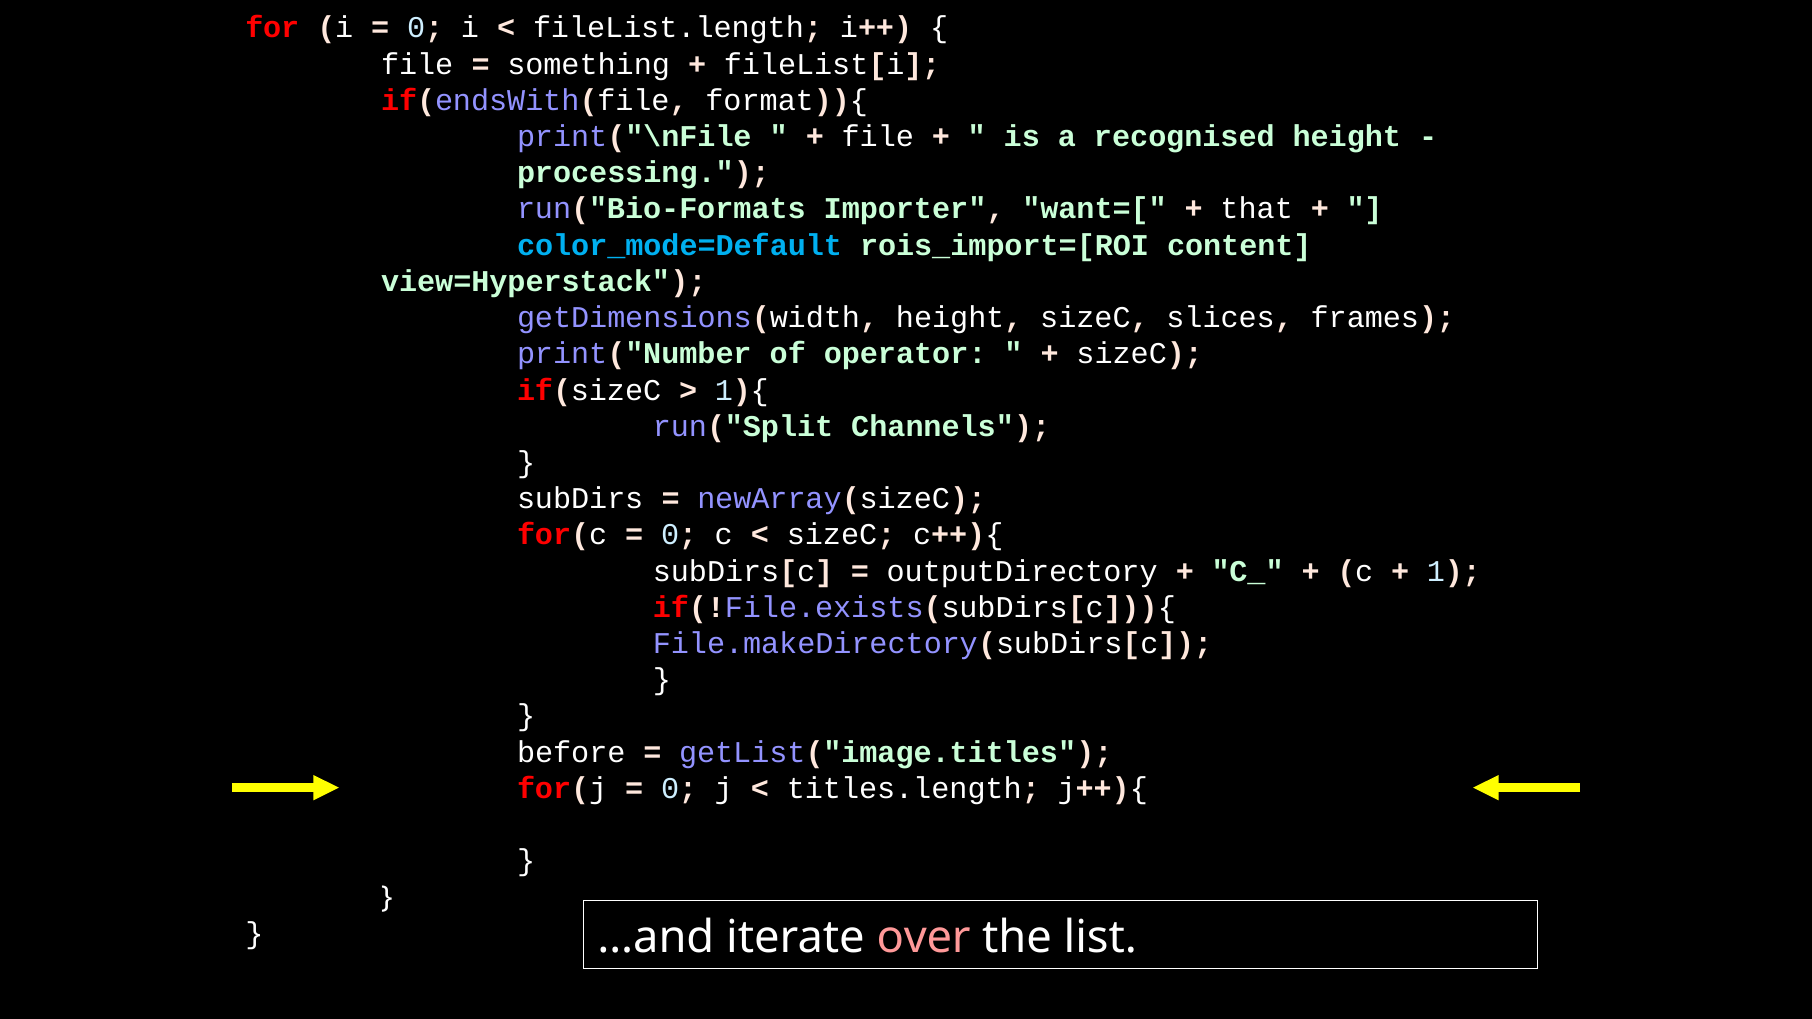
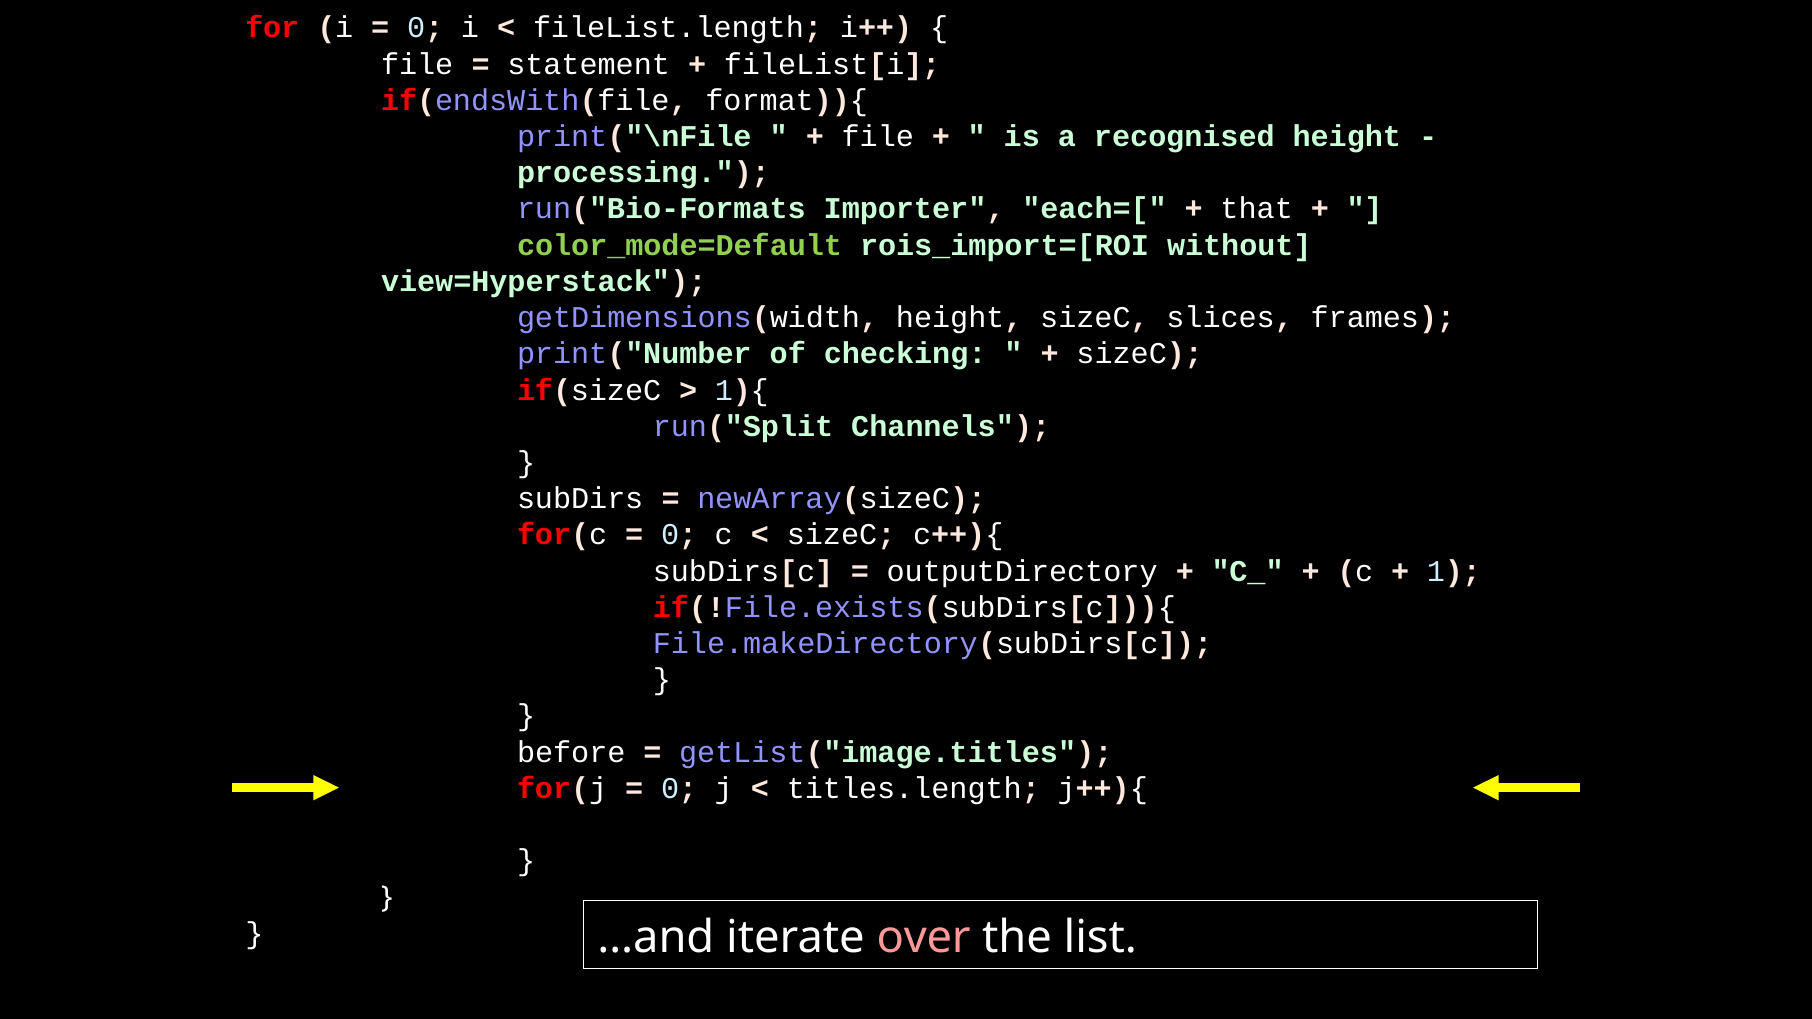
something: something -> statement
want=[: want=[ -> each=[
color_mode=Default colour: light blue -> light green
content: content -> without
operator: operator -> checking
